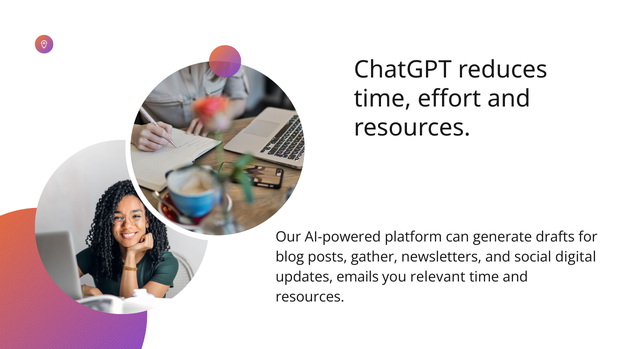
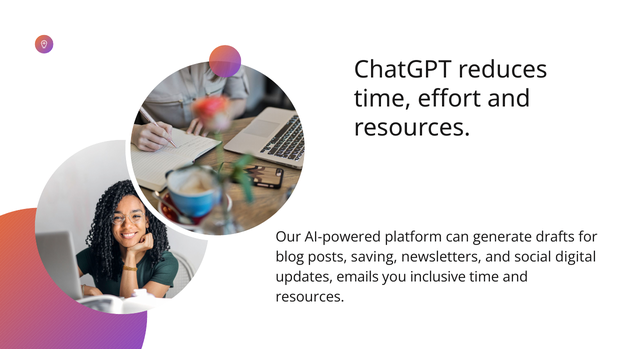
gather: gather -> saving
relevant: relevant -> inclusive
